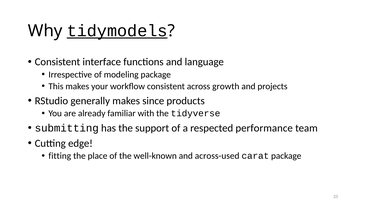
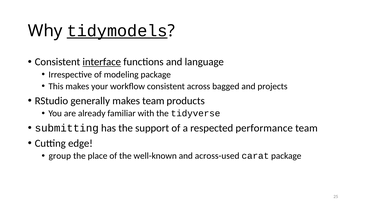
interface underline: none -> present
growth: growth -> bagged
makes since: since -> team
fitting: fitting -> group
